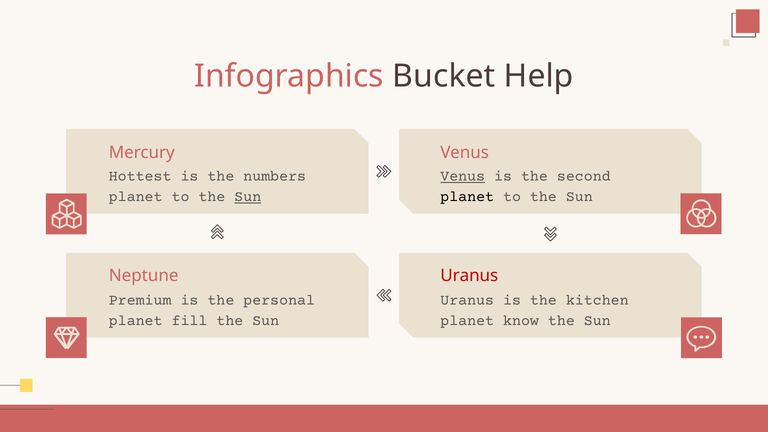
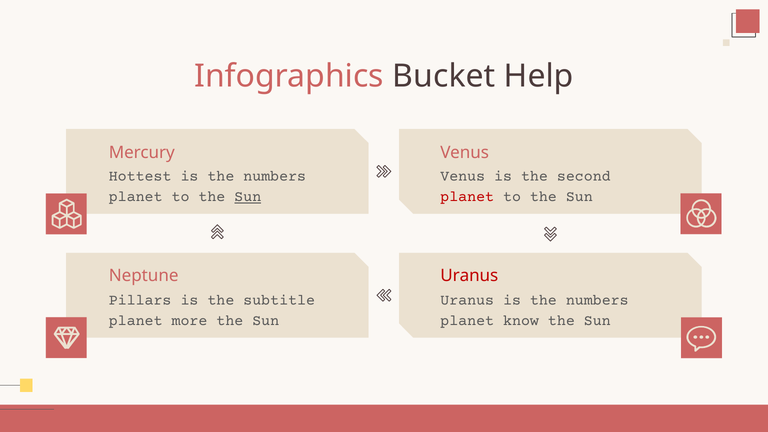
Venus at (463, 176) underline: present -> none
planet at (467, 197) colour: black -> red
Premium: Premium -> Pillars
personal: personal -> subtitle
Uranus is the kitchen: kitchen -> numbers
fill: fill -> more
